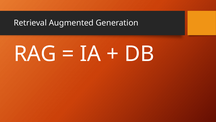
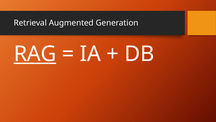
RAG underline: none -> present
